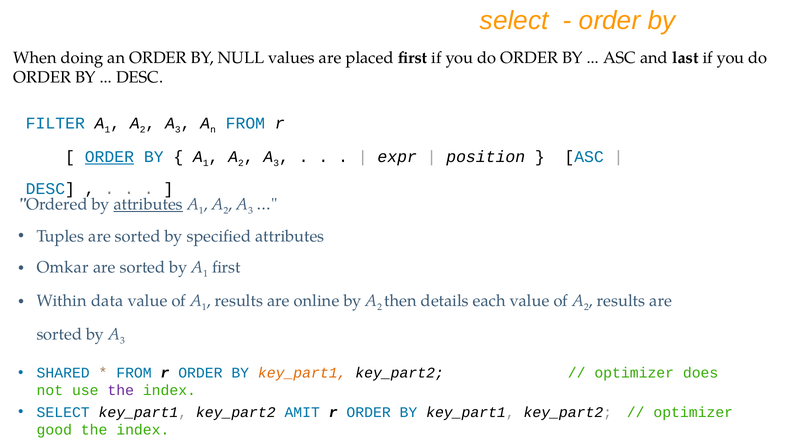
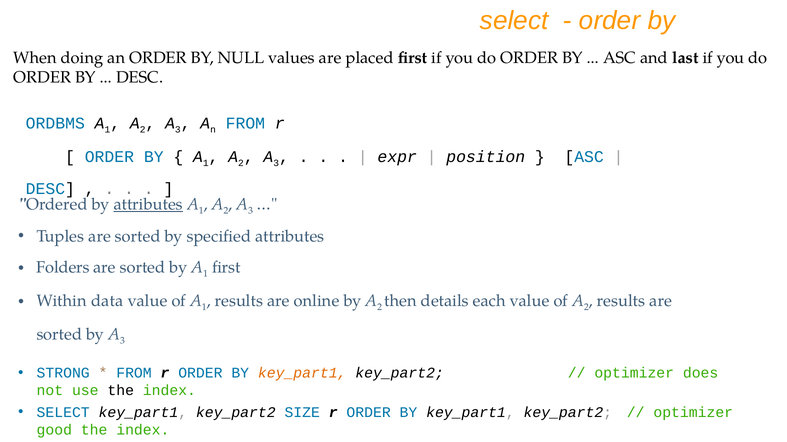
FILTER: FILTER -> ORDBMS
ORDER at (109, 157) underline: present -> none
Omkar: Omkar -> Folders
SHARED: SHARED -> STRONG
the at (121, 391) colour: purple -> black
AMIT: AMIT -> SIZE
